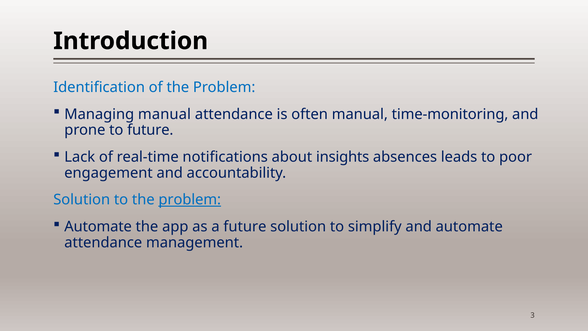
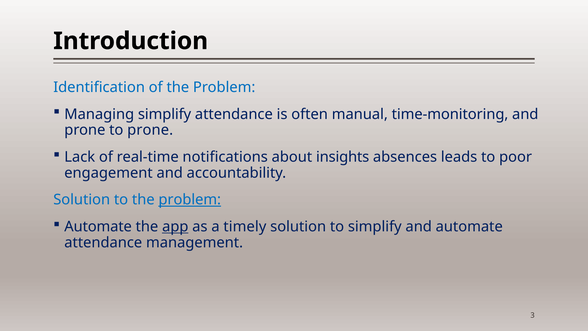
Managing manual: manual -> simplify
to future: future -> prone
app underline: none -> present
a future: future -> timely
